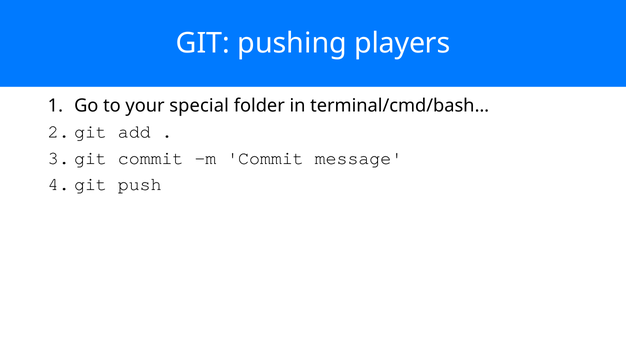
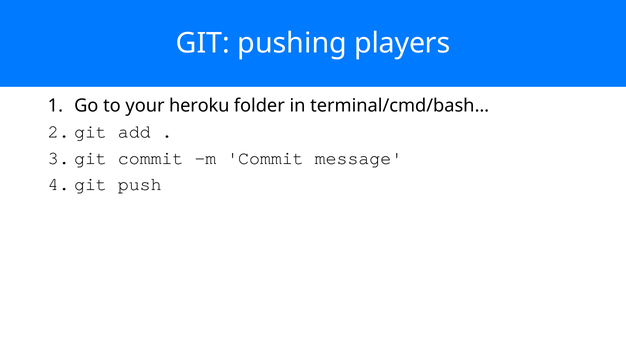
special: special -> heroku
